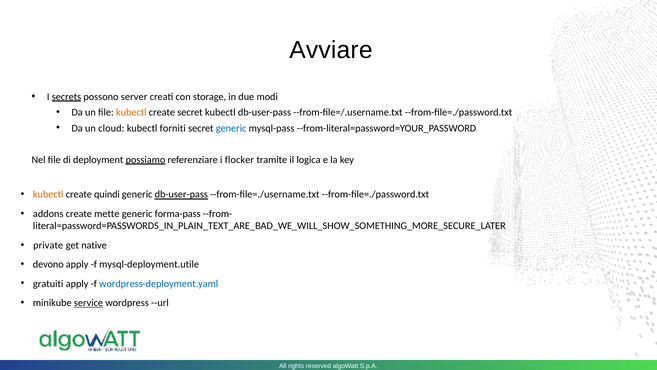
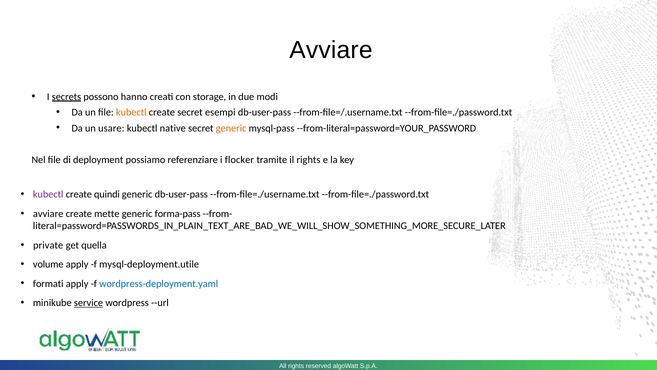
server: server -> hanno
secret kubectl: kubectl -> esempi
cloud: cloud -> usare
forniti: forniti -> native
generic at (231, 128) colour: blue -> orange
possiamo underline: present -> none
il logica: logica -> rights
kubectl at (48, 194) colour: orange -> purple
db-user-pass at (181, 194) underline: present -> none
addons at (48, 213): addons -> avviare
native: native -> quella
devono: devono -> volume
gratuiti: gratuiti -> formati
